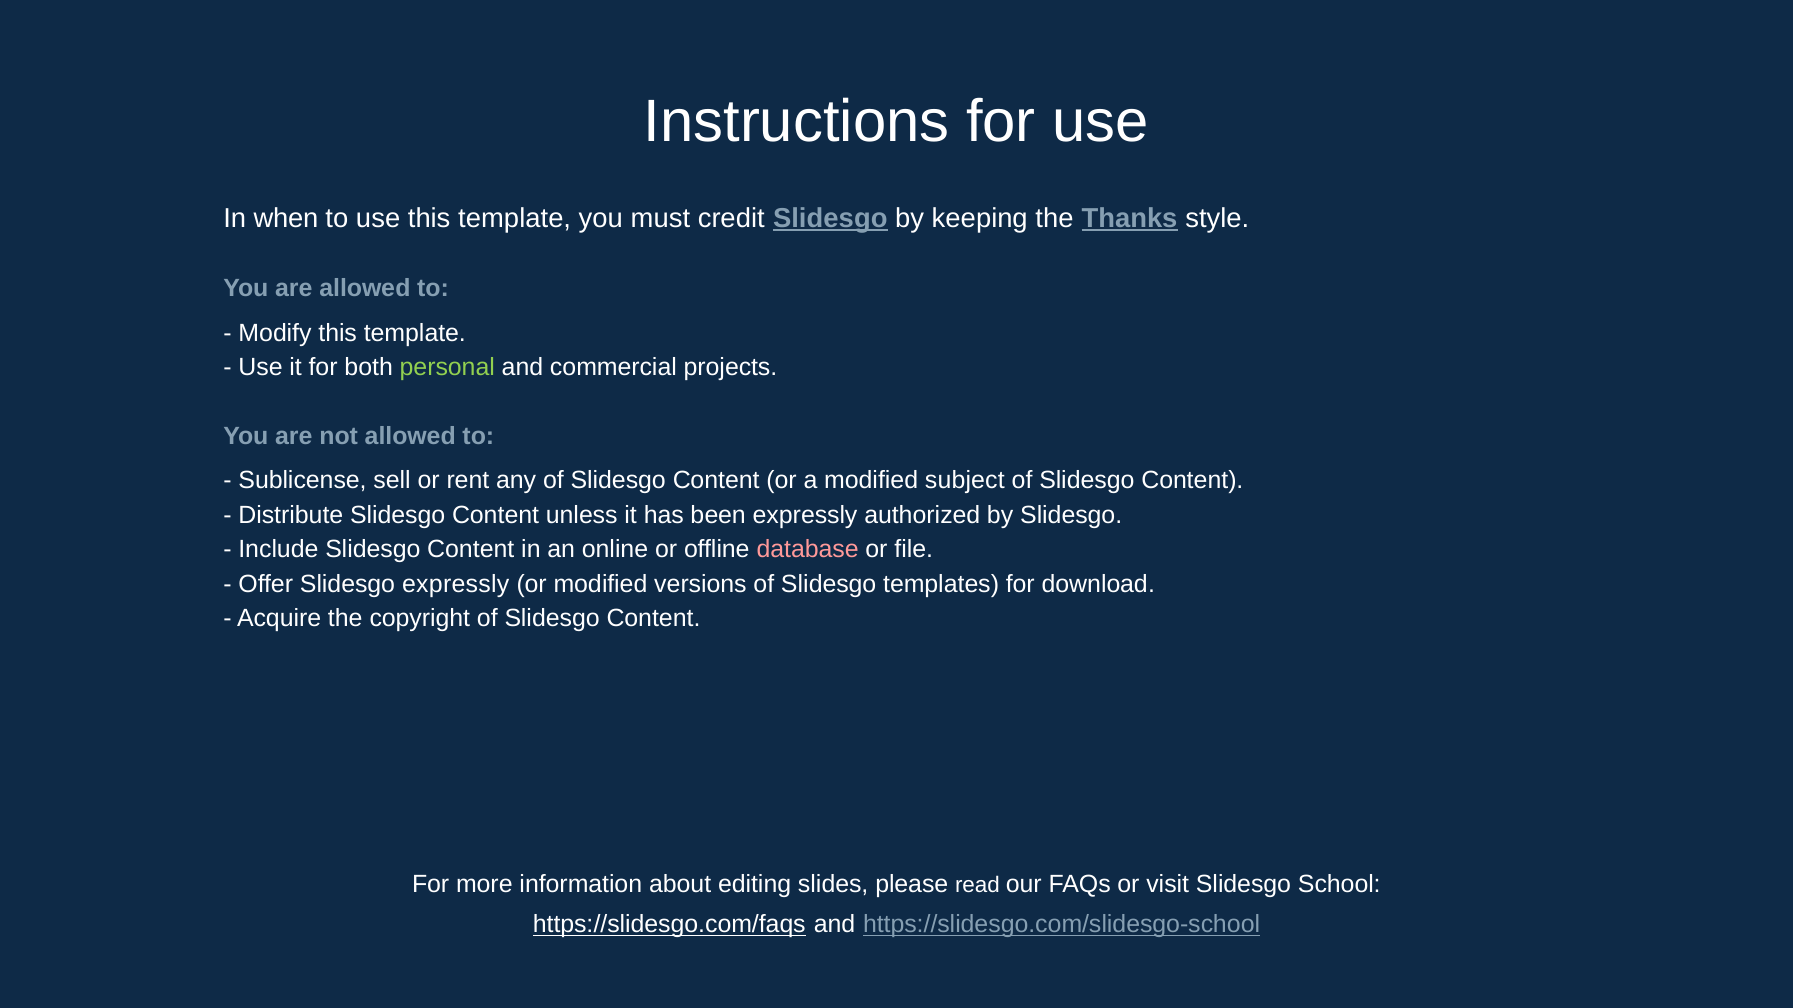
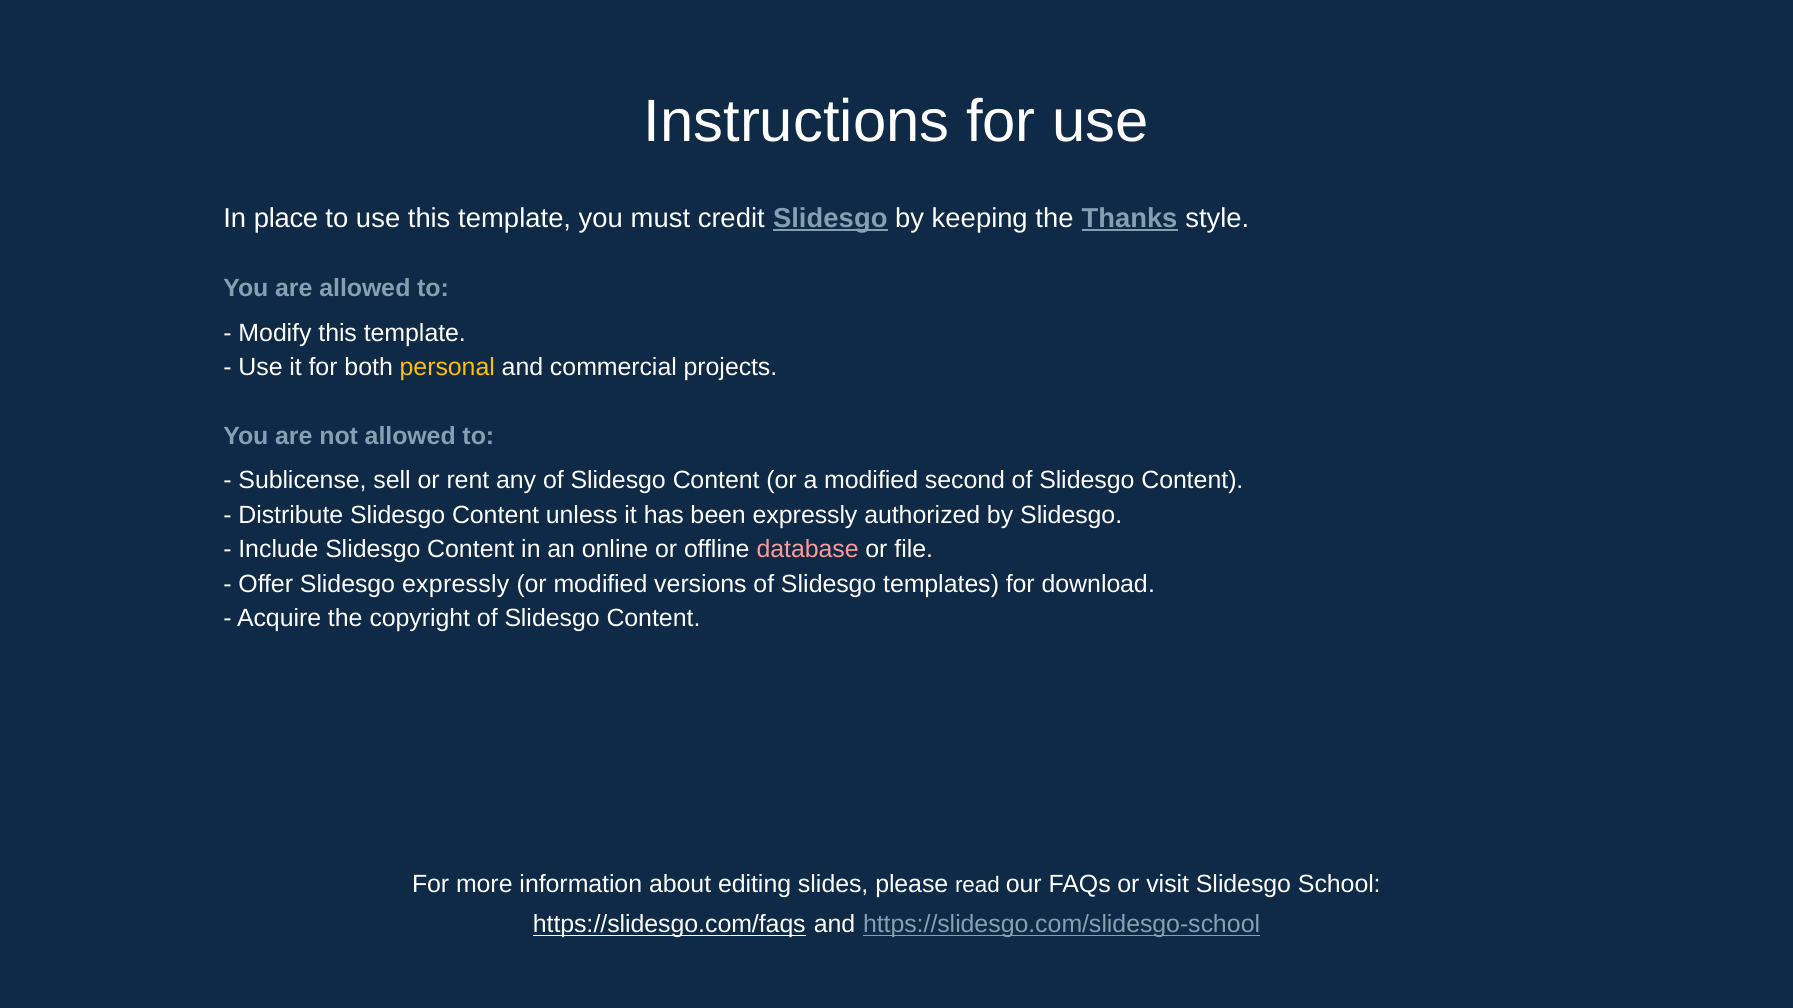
when: when -> place
personal colour: light green -> yellow
subject: subject -> second
